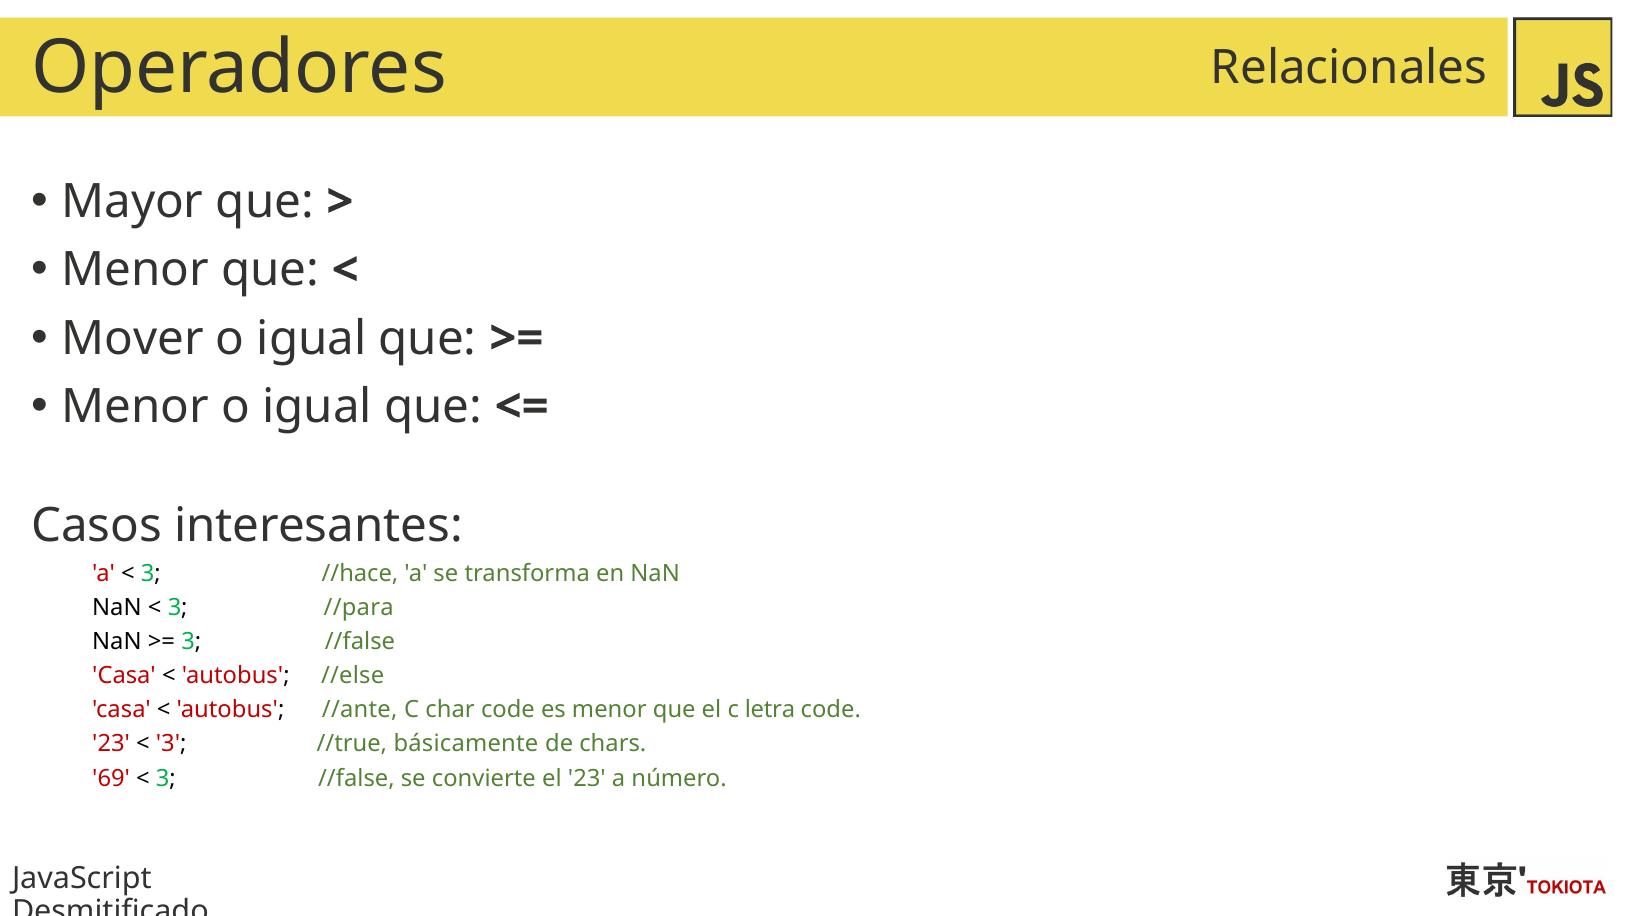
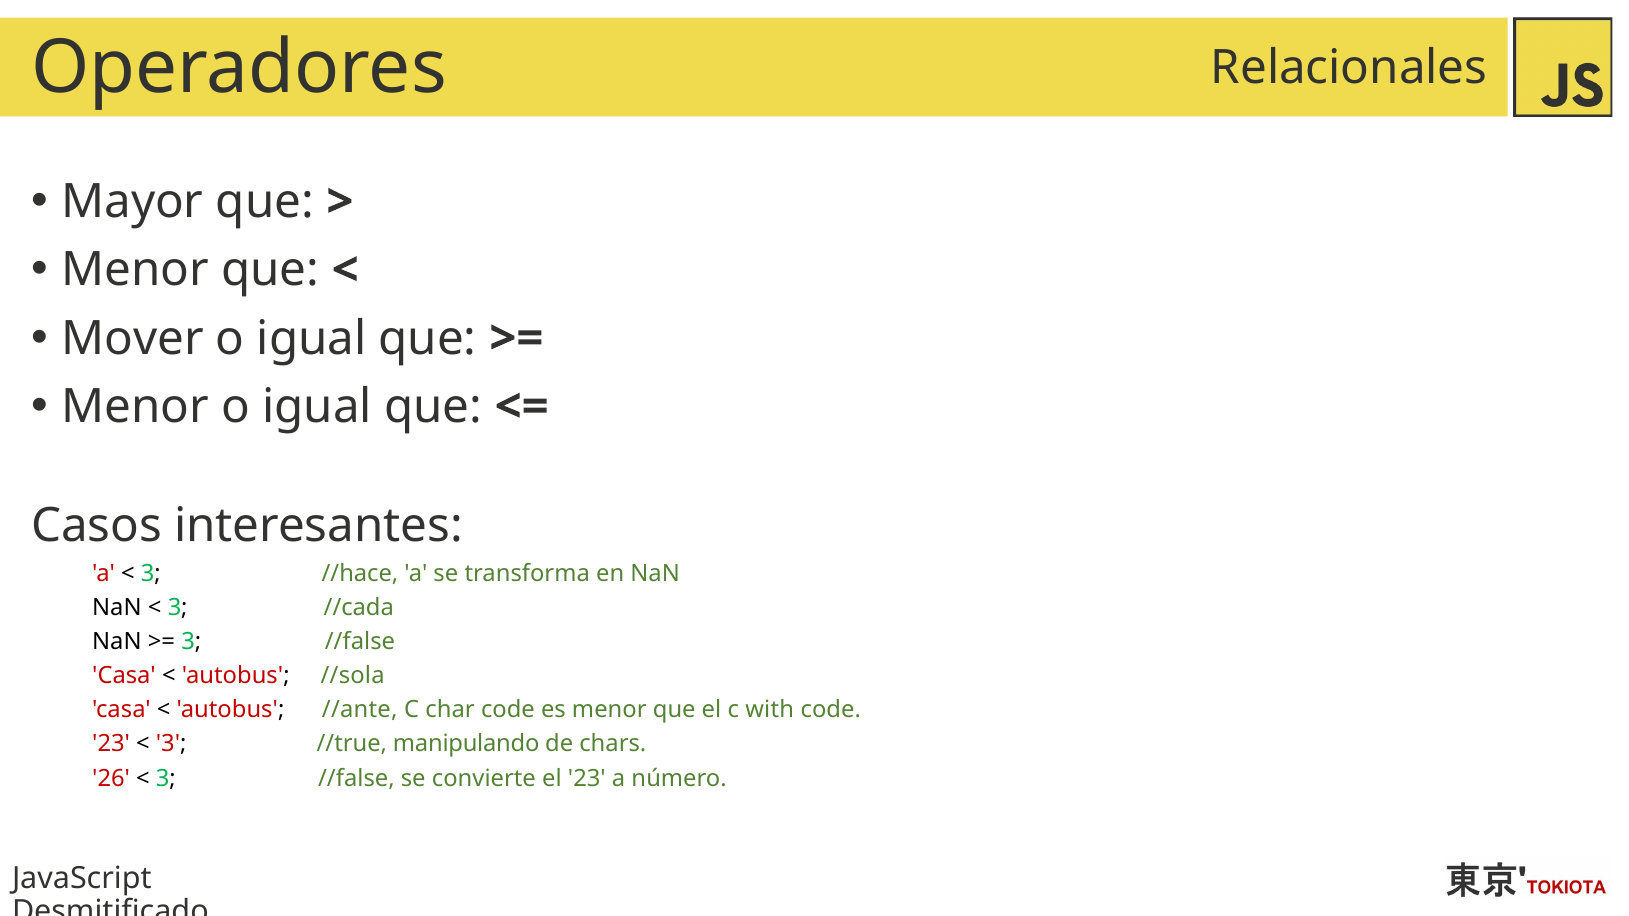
//para: //para -> //cada
//else: //else -> //sola
letra: letra -> with
básicamente: básicamente -> manipulando
69: 69 -> 26
